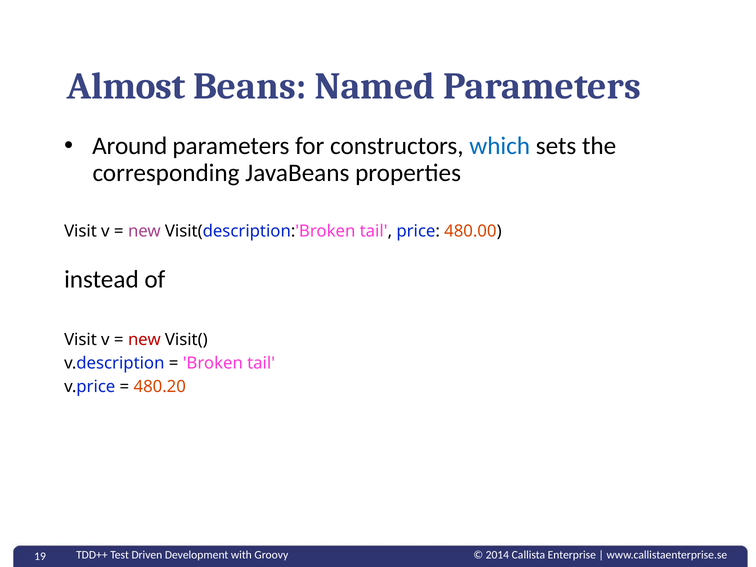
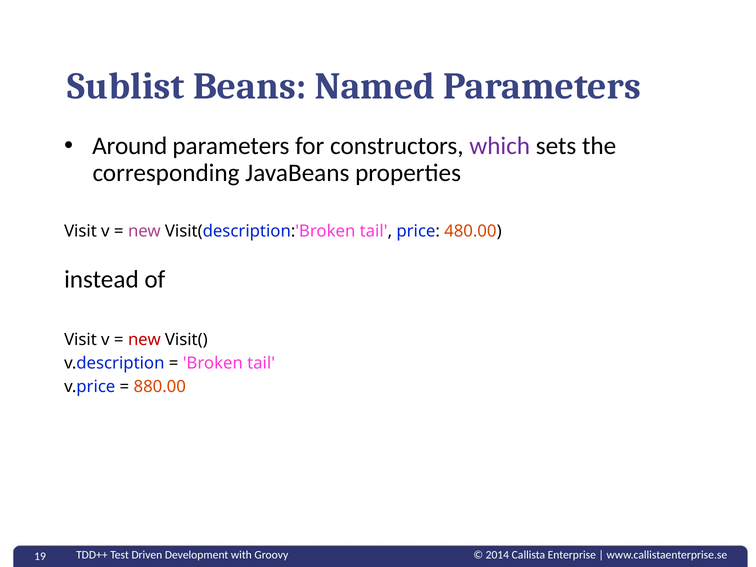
Almost: Almost -> Sublist
which colour: blue -> purple
480.20: 480.20 -> 880.00
